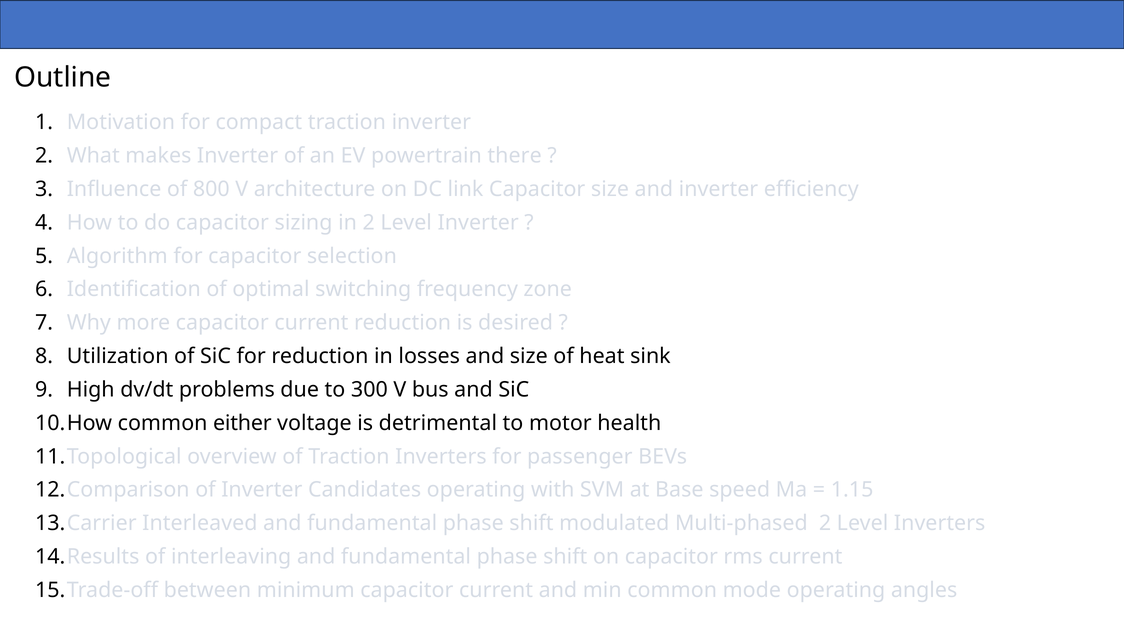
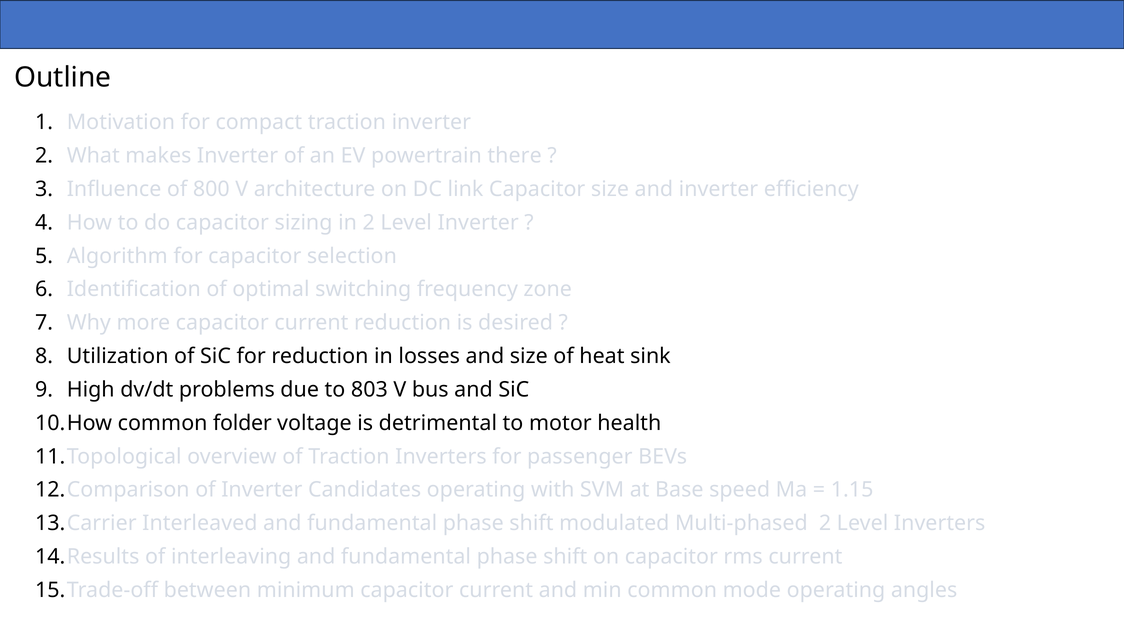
300: 300 -> 803
either: either -> folder
